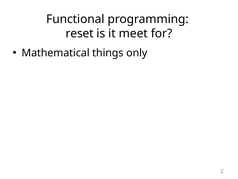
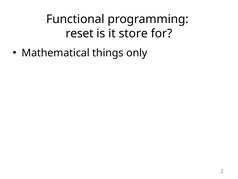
meet: meet -> store
